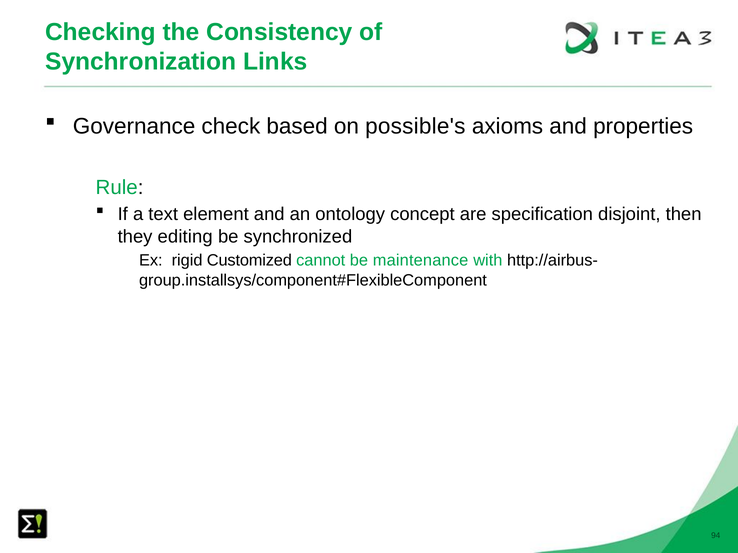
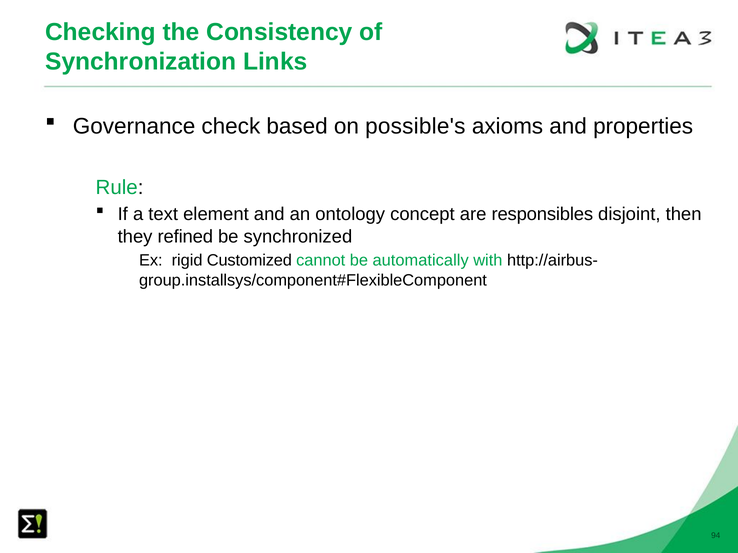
specification: specification -> responsibles
editing: editing -> refined
maintenance: maintenance -> automatically
